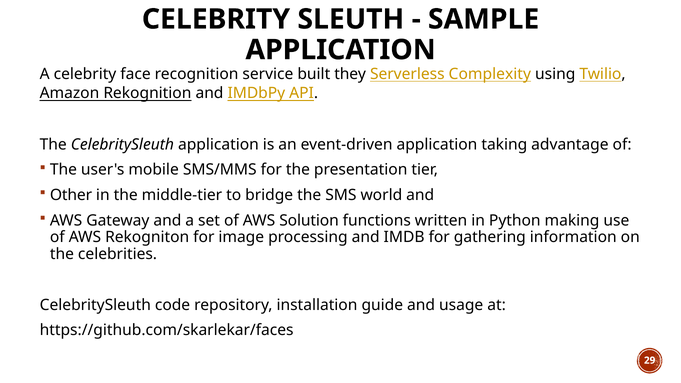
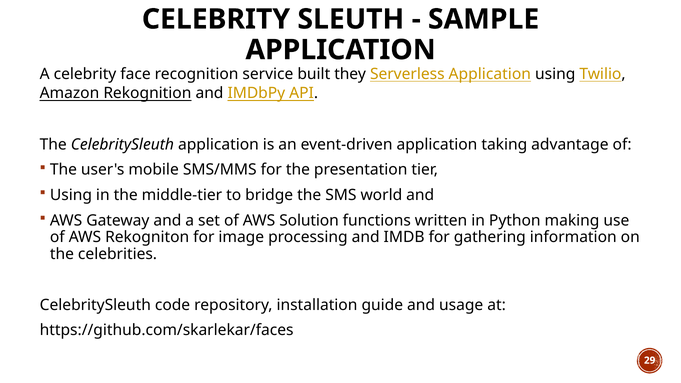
Serverless Complexity: Complexity -> Application
Other at (71, 195): Other -> Using
